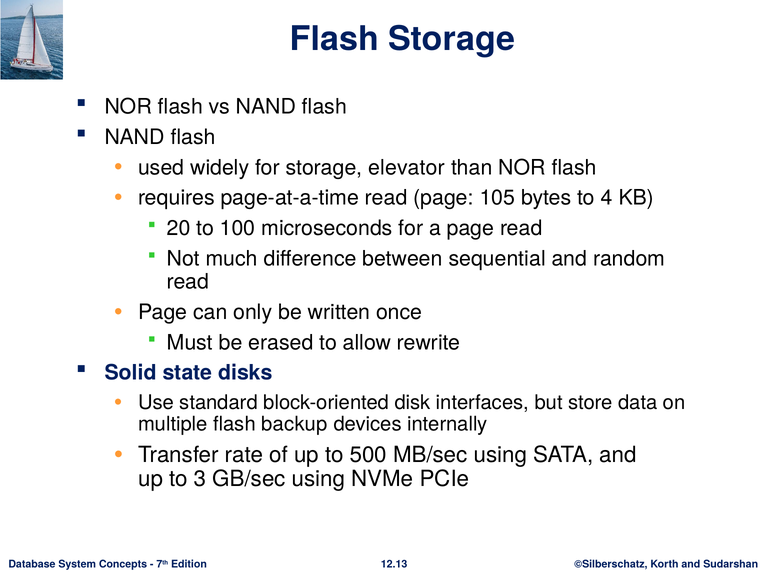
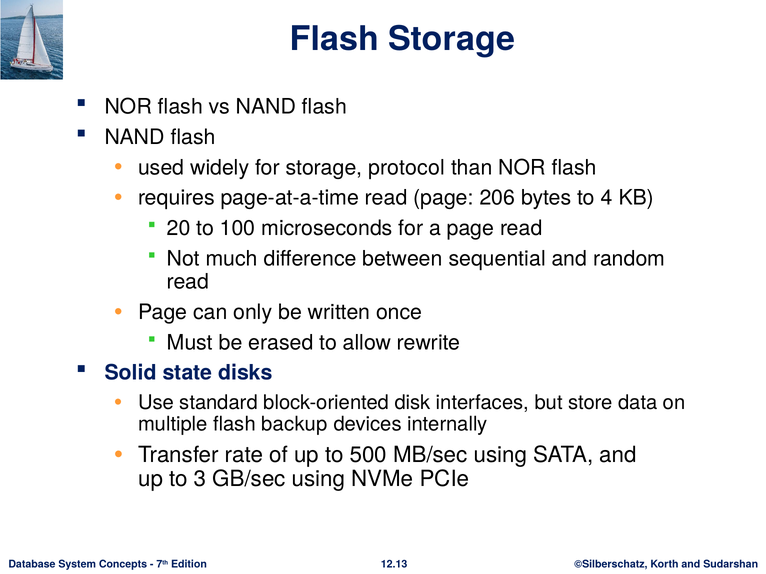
elevator: elevator -> protocol
105: 105 -> 206
